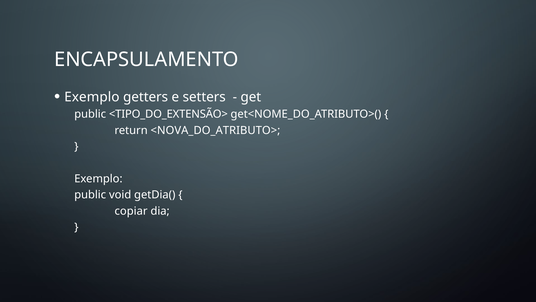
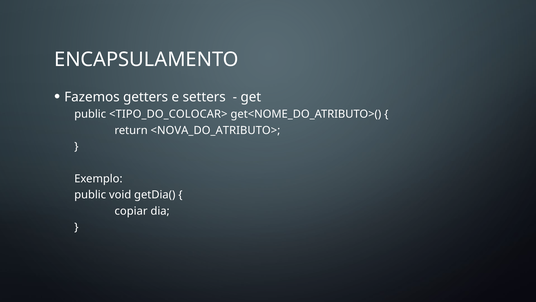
Exemplo at (92, 97): Exemplo -> Fazemos
<TIPO_DO_EXTENSÃO>: <TIPO_DO_EXTENSÃO> -> <TIPO_DO_COLOCAR>
